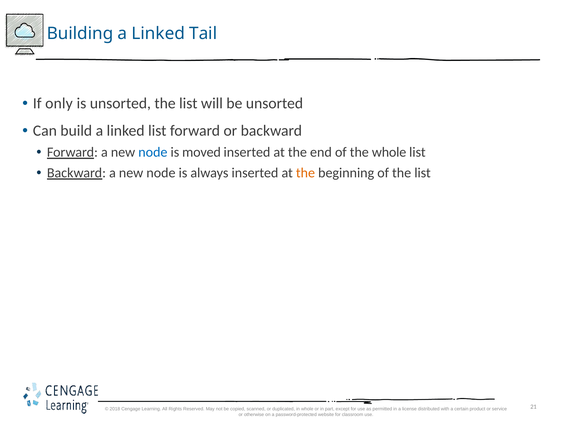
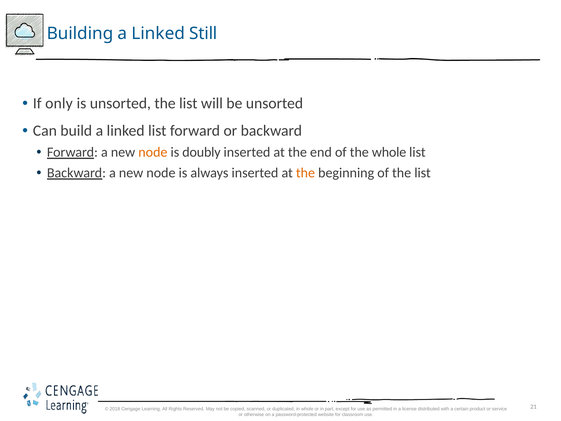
Tail: Tail -> Still
node at (153, 152) colour: blue -> orange
moved: moved -> doubly
